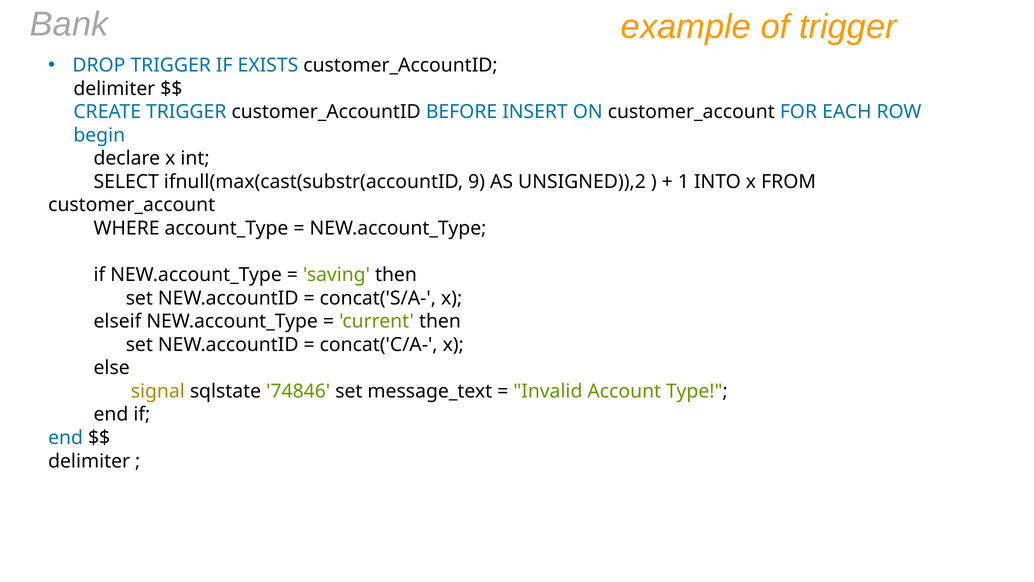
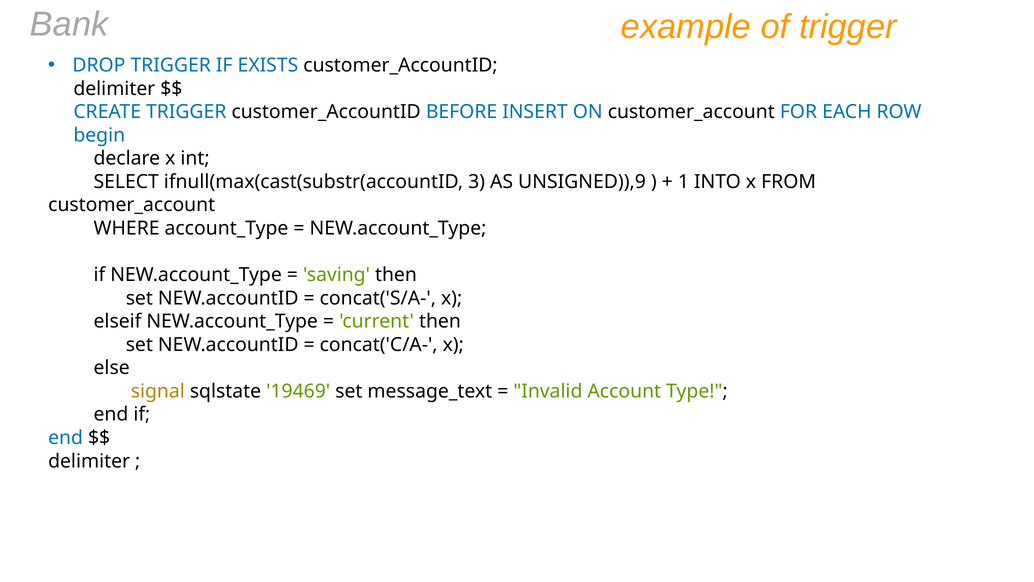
9: 9 -> 3
UNSIGNED)),2: UNSIGNED)),2 -> UNSIGNED)),9
74846: 74846 -> 19469
